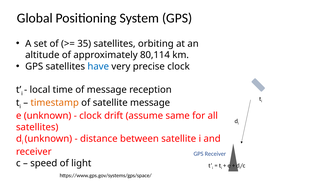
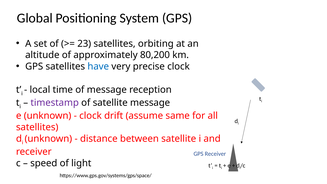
35: 35 -> 23
80,114: 80,114 -> 80,200
timestamp colour: orange -> purple
